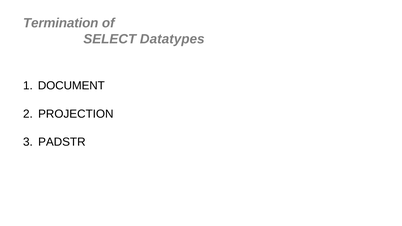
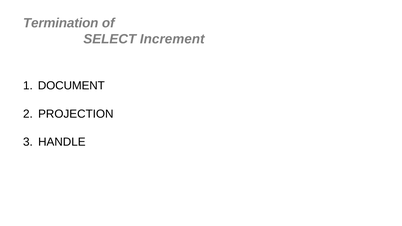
Datatypes: Datatypes -> Increment
PADSTR: PADSTR -> HANDLE
